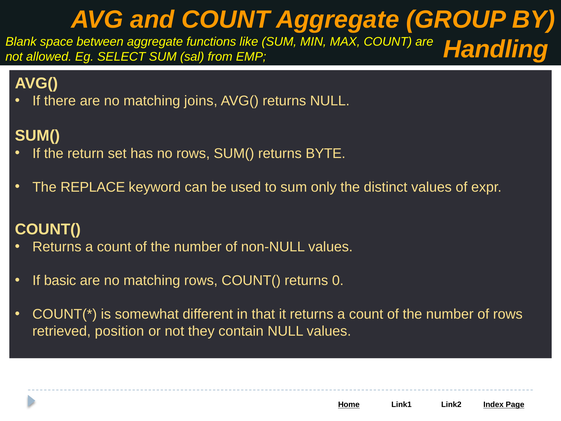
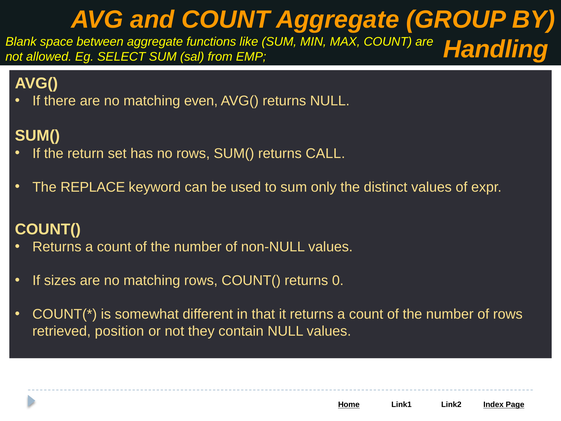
joins: joins -> even
BYTE: BYTE -> CALL
basic: basic -> sizes
